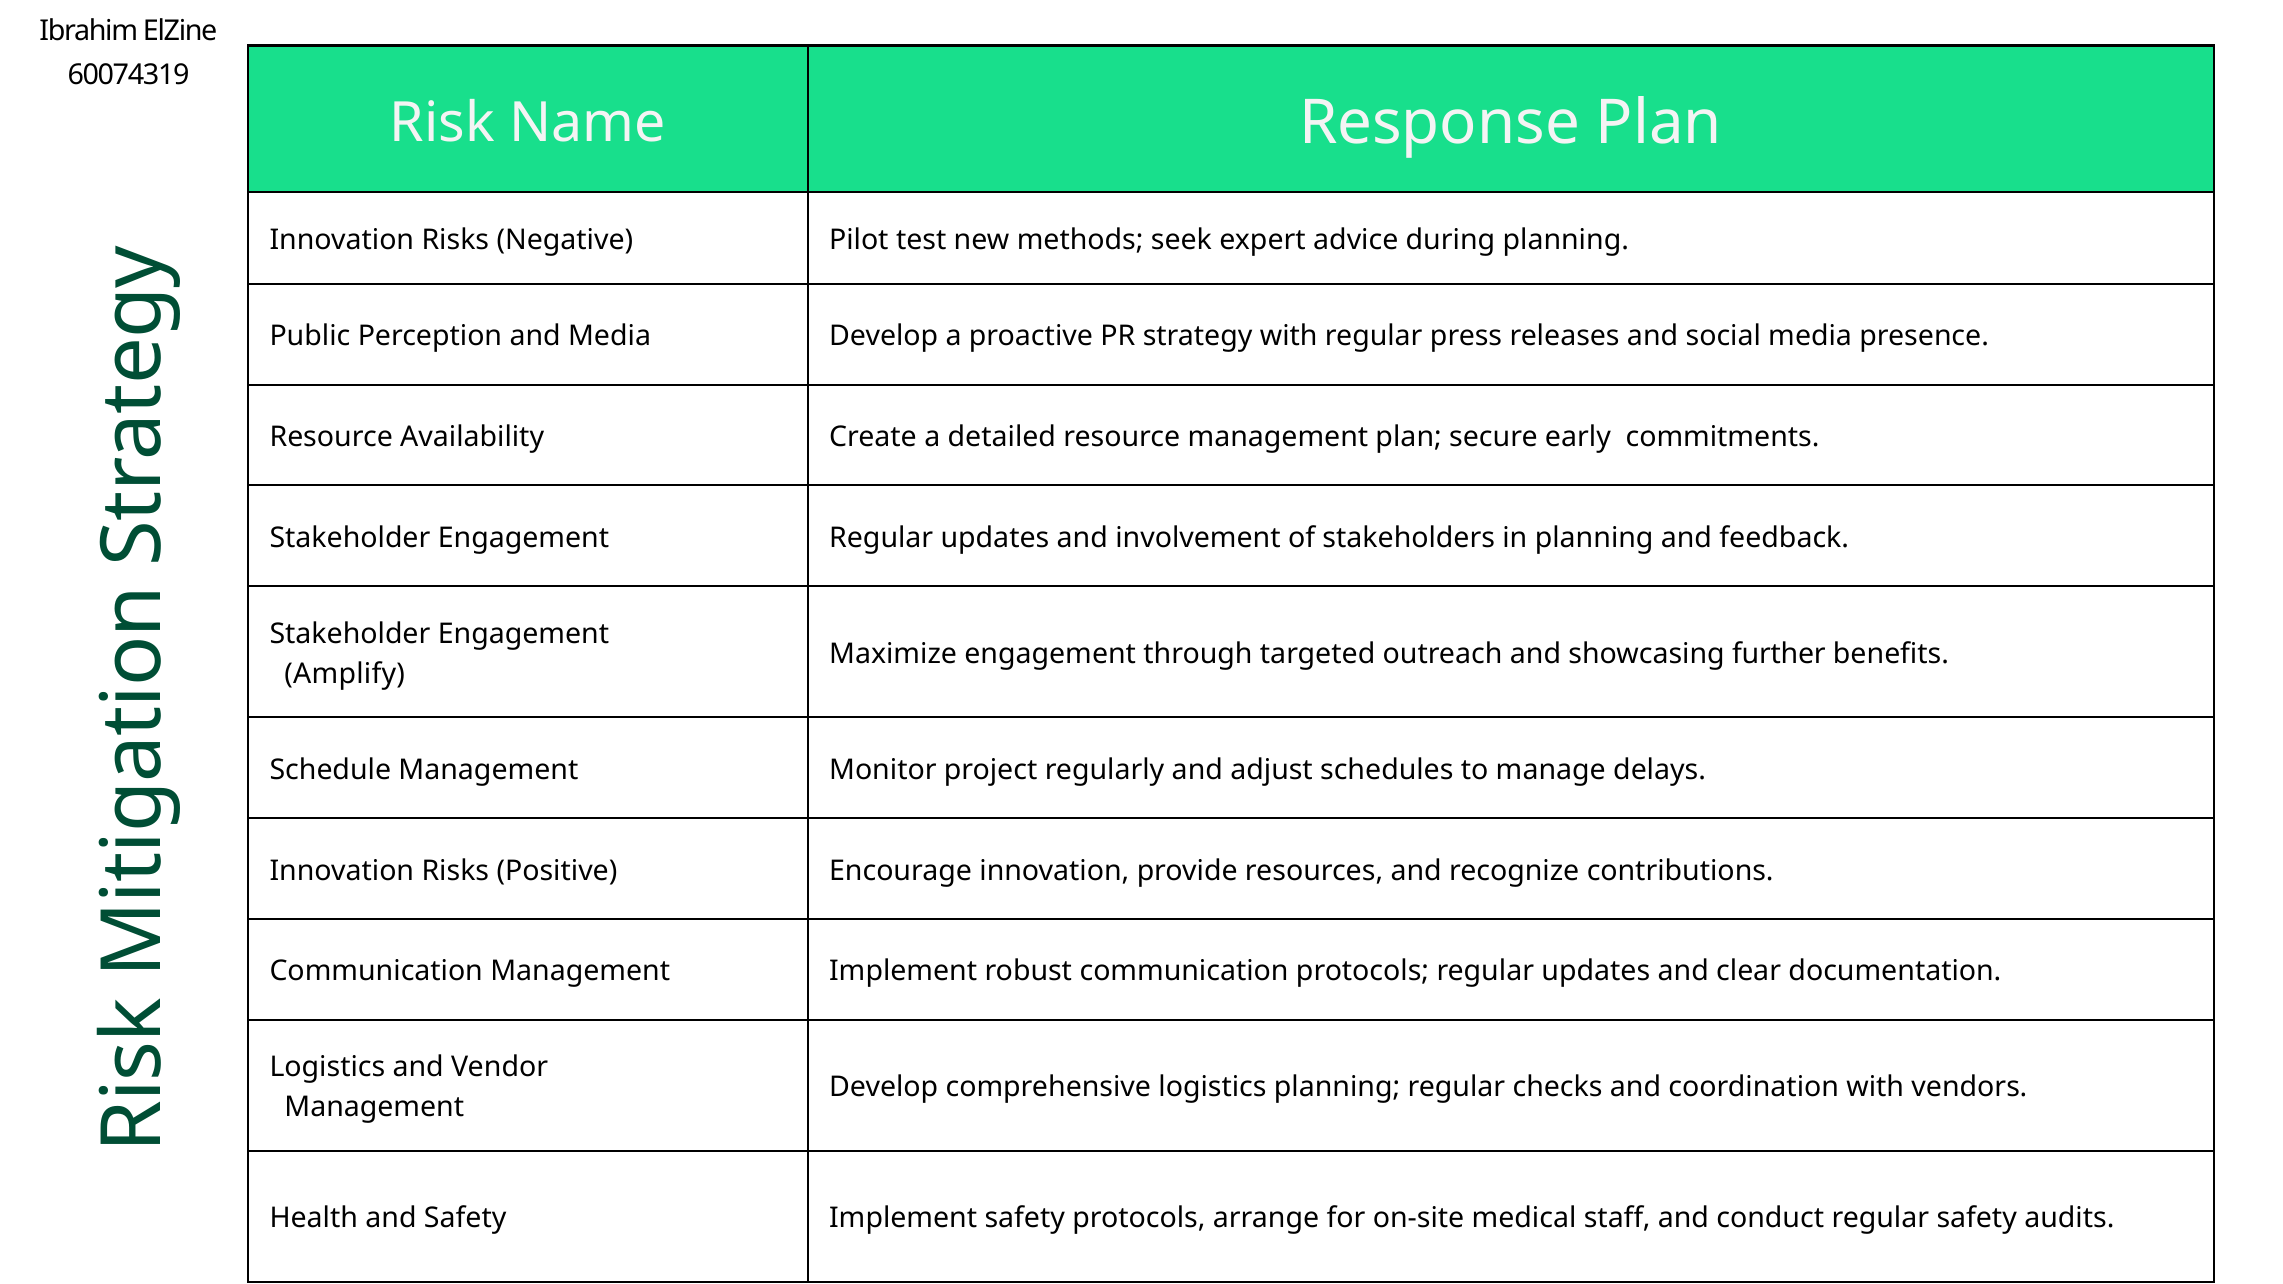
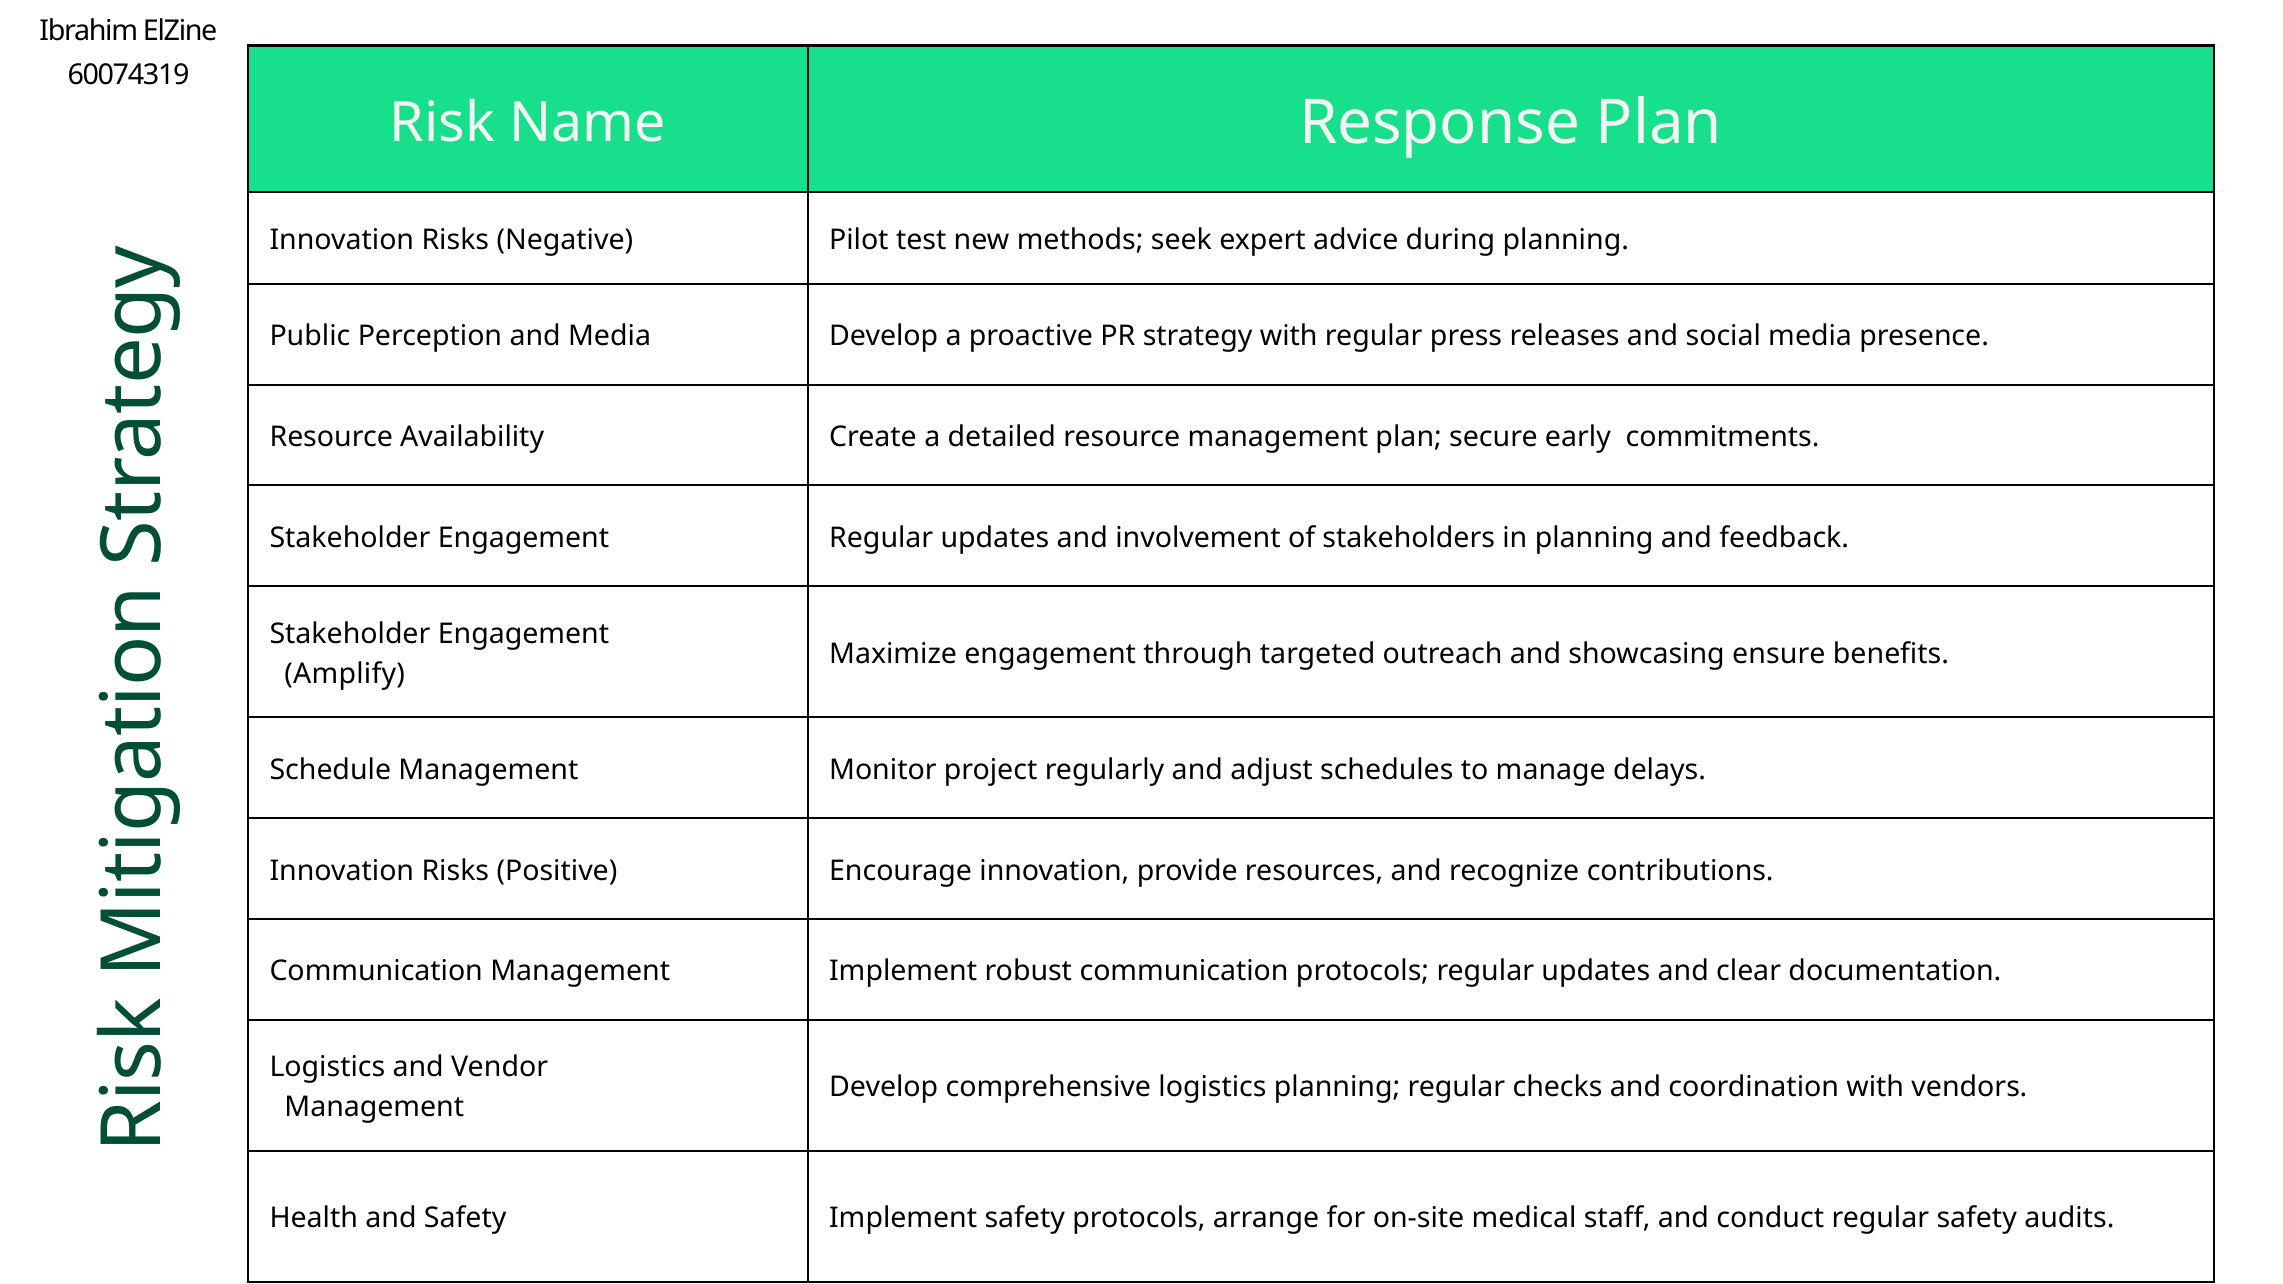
further: further -> ensure
